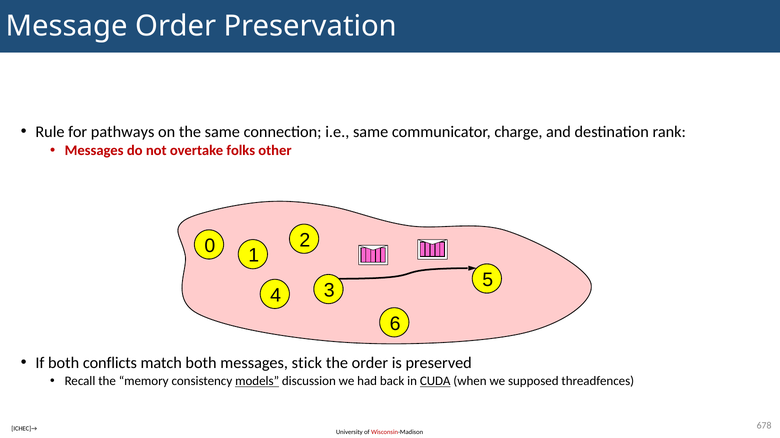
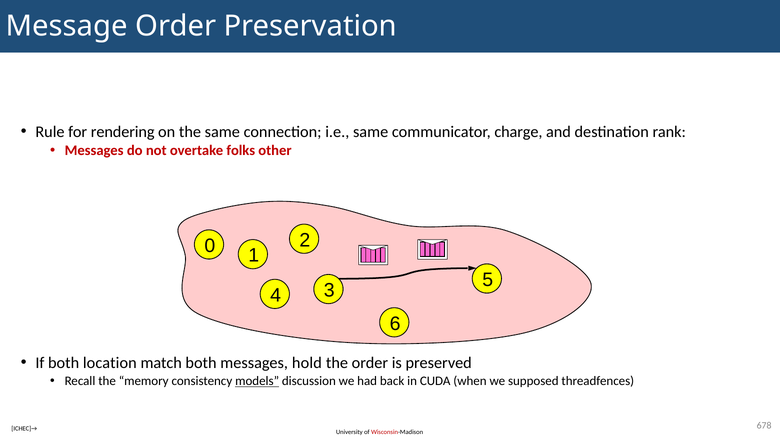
pathways: pathways -> rendering
conflicts: conflicts -> location
stick: stick -> hold
CUDA underline: present -> none
